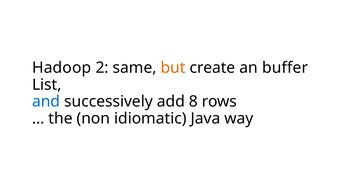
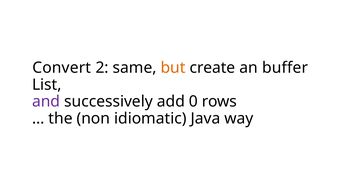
Hadoop: Hadoop -> Convert
and colour: blue -> purple
8: 8 -> 0
